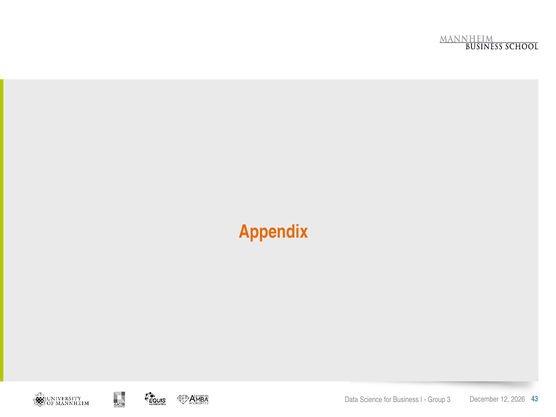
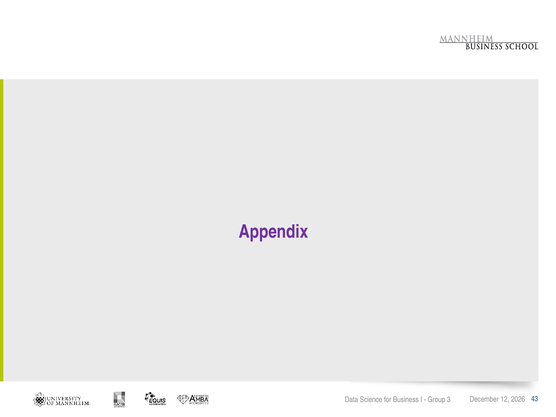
Appendix colour: orange -> purple
